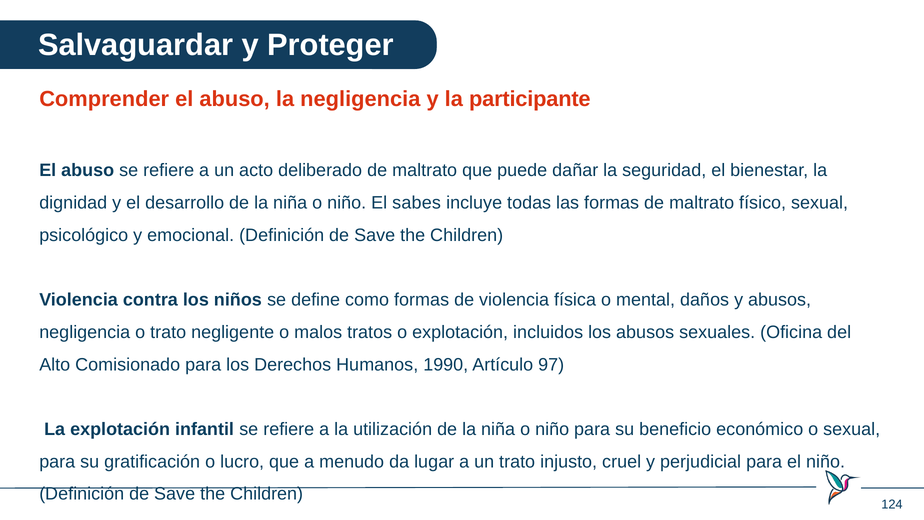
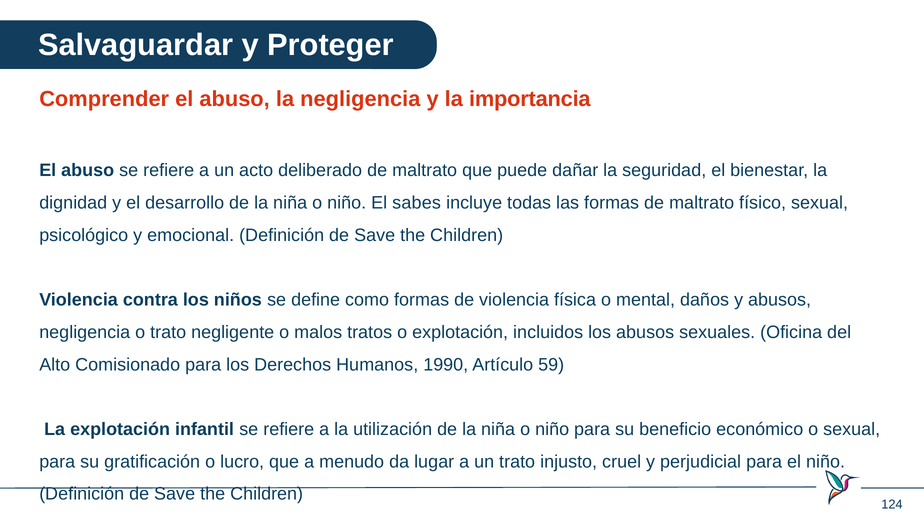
participante: participante -> importancia
97: 97 -> 59
